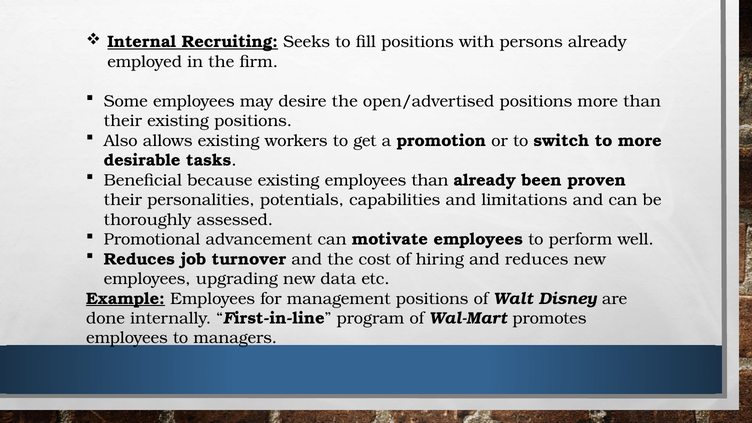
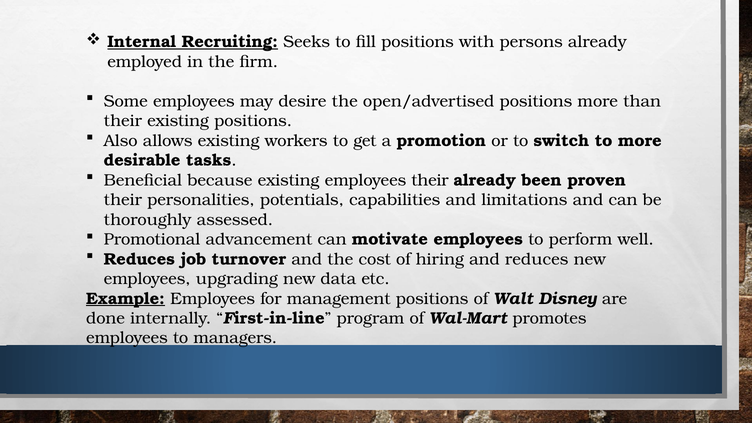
employees than: than -> their
